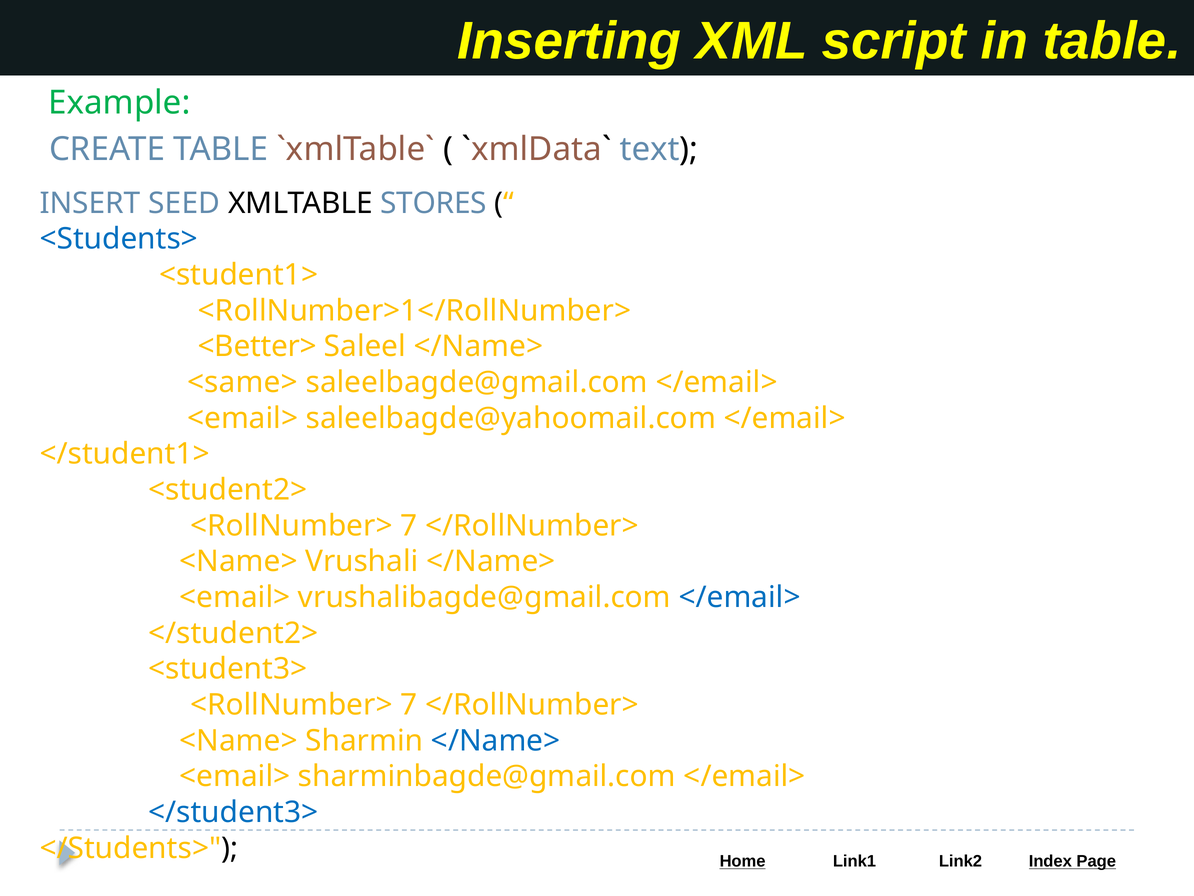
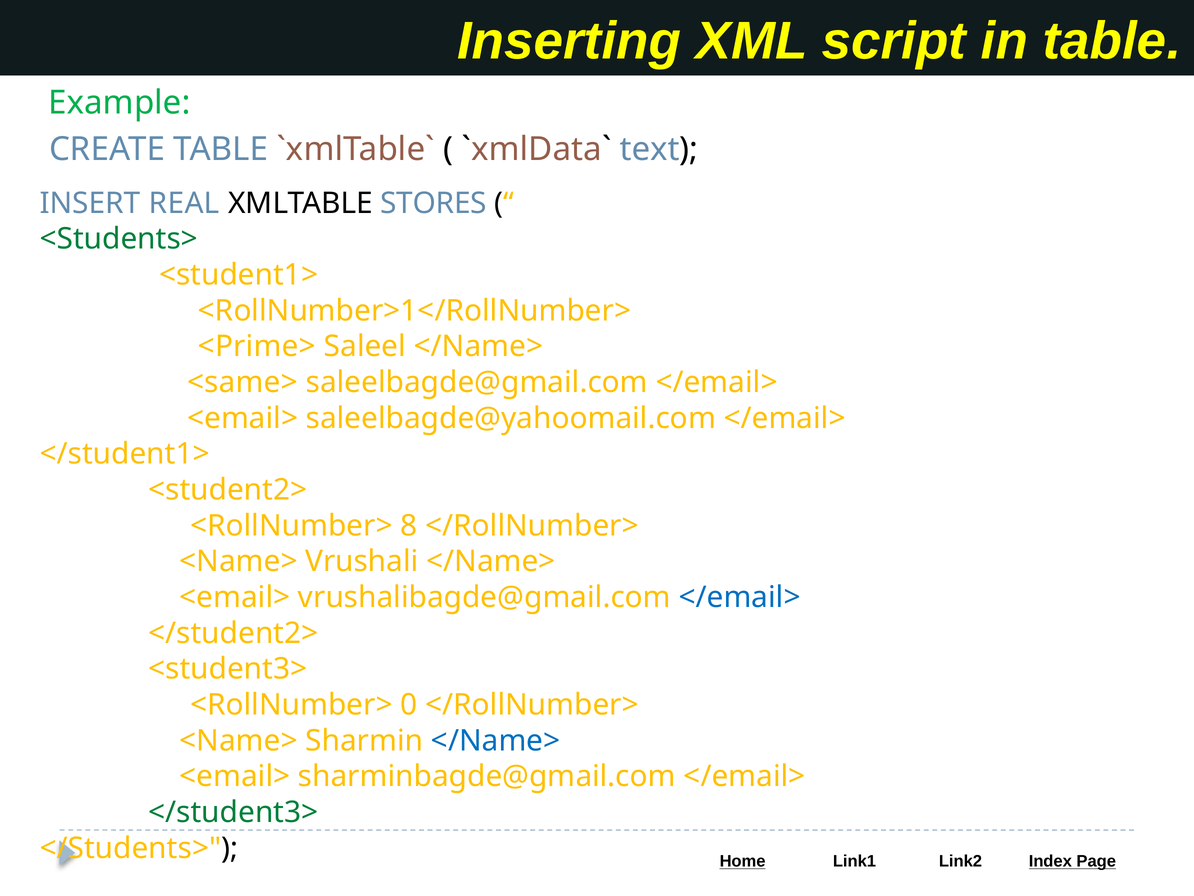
SEED: SEED -> REAL
<Students> colour: blue -> green
<Better>: <Better> -> <Prime>
7 at (409, 525): 7 -> 8
7 at (409, 705): 7 -> 0
</student3> colour: blue -> green
